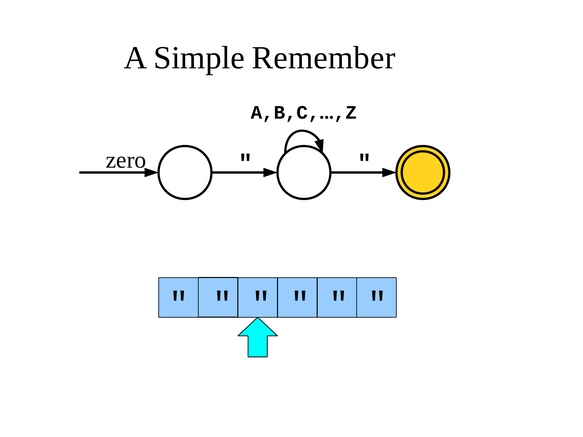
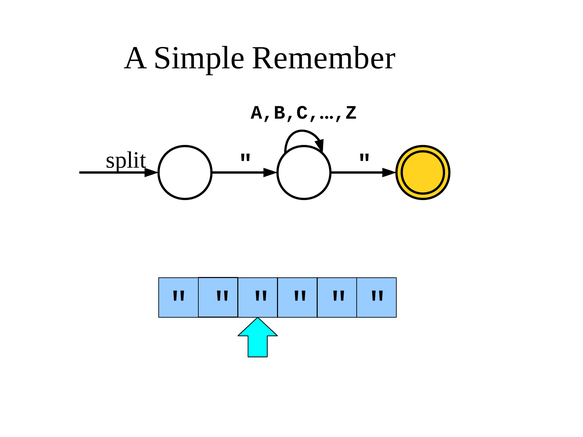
zero: zero -> split
